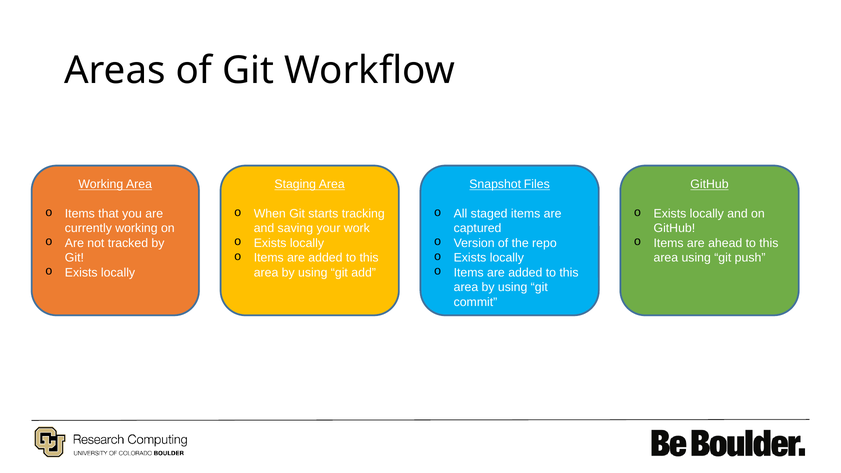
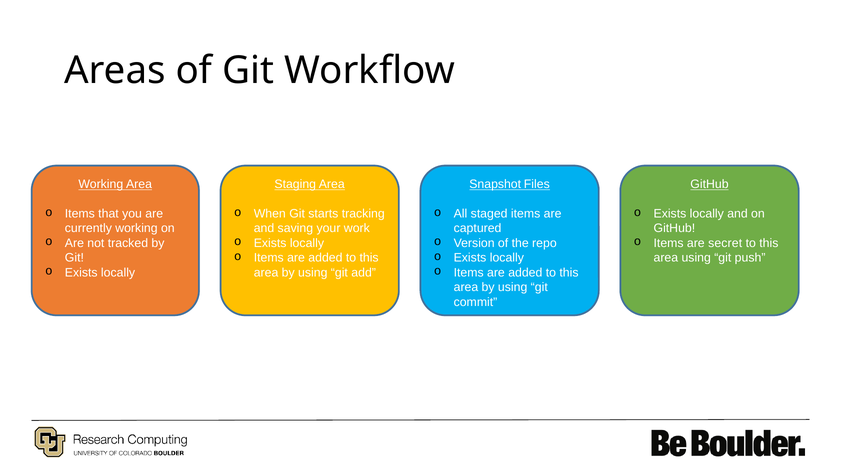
ahead: ahead -> secret
